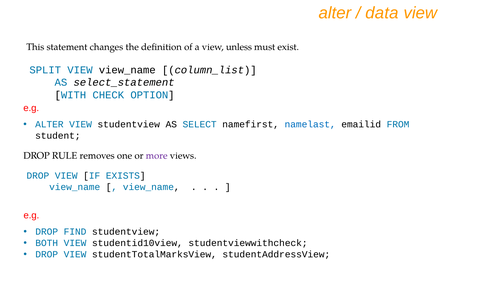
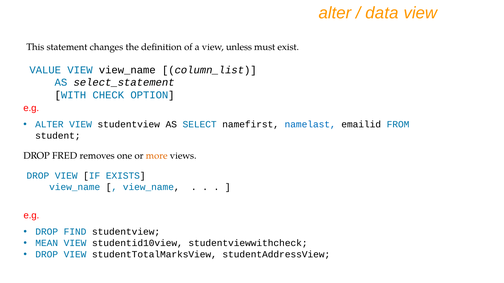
SPLIT: SPLIT -> VALUE
RULE: RULE -> FRED
more colour: purple -> orange
BOTH: BOTH -> MEAN
